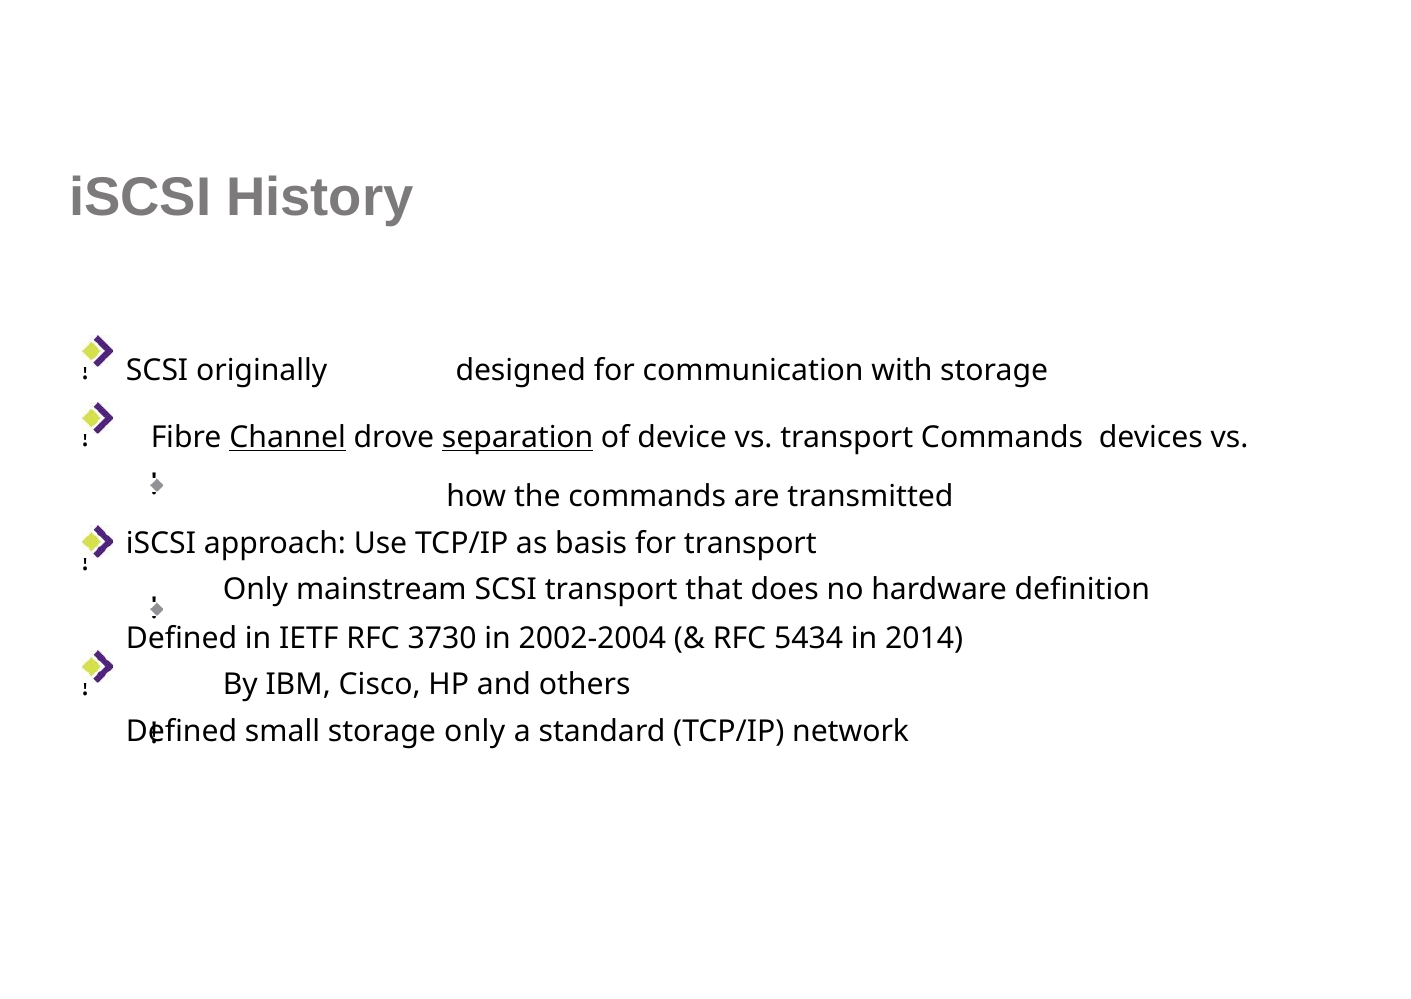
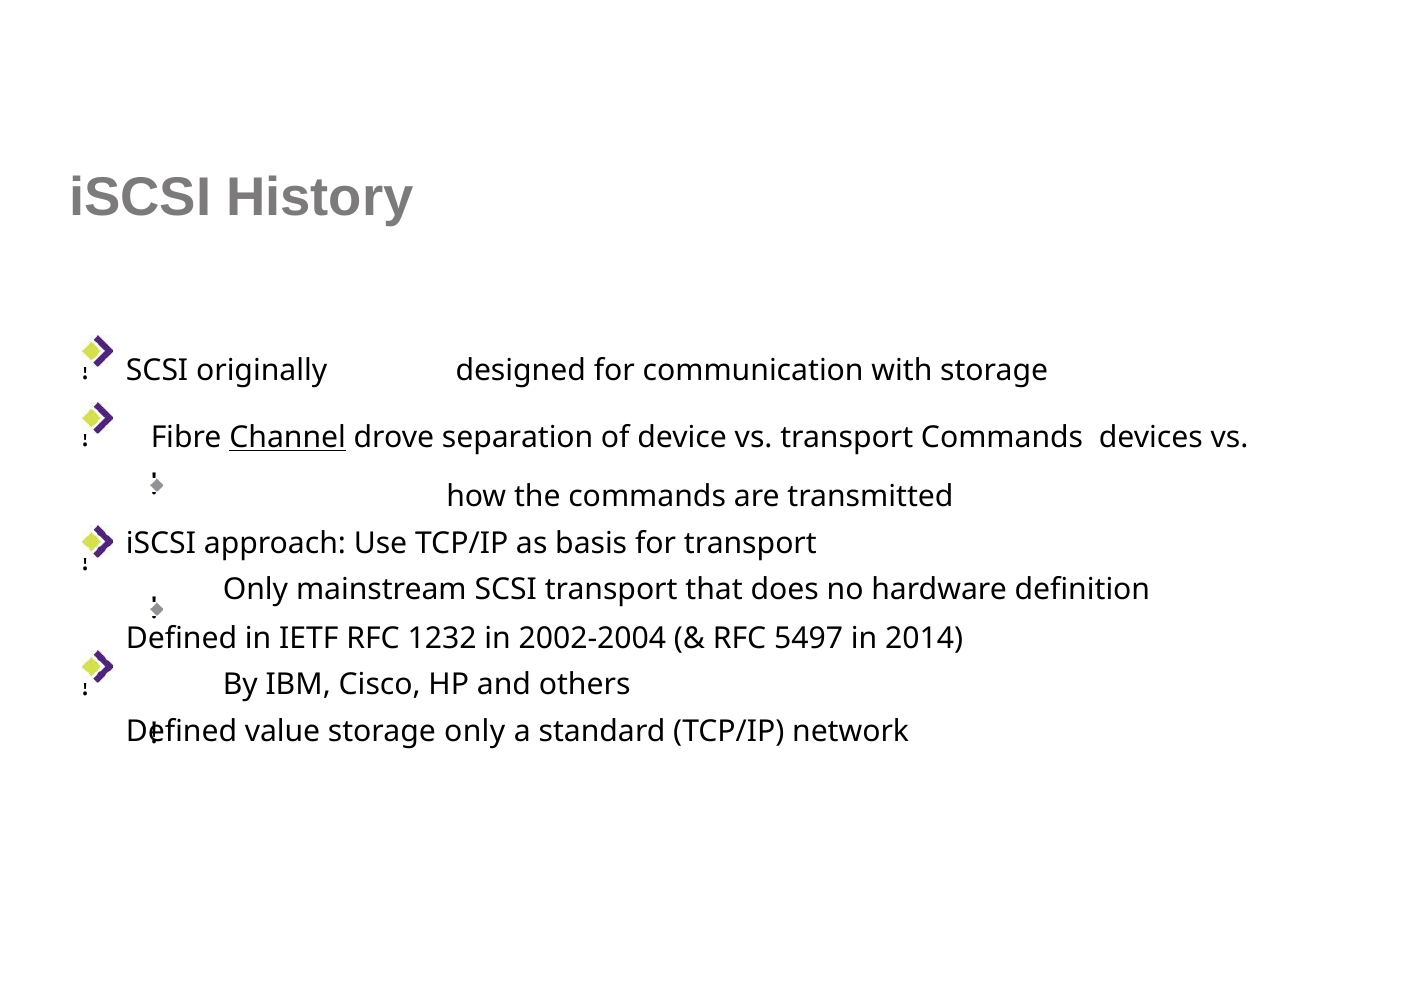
separation underline: present -> none
3730: 3730 -> 1232
5434: 5434 -> 5497
small: small -> value
